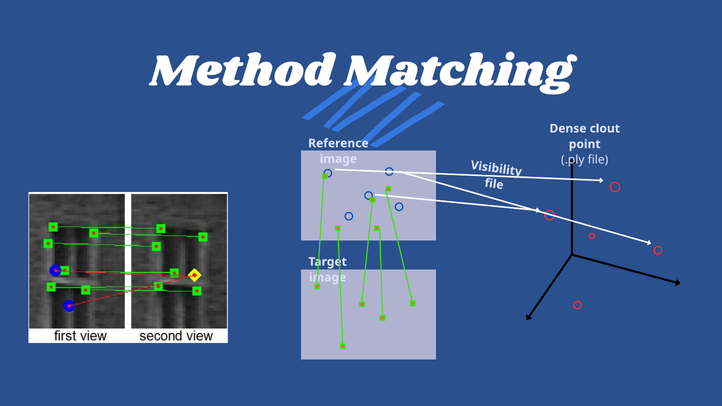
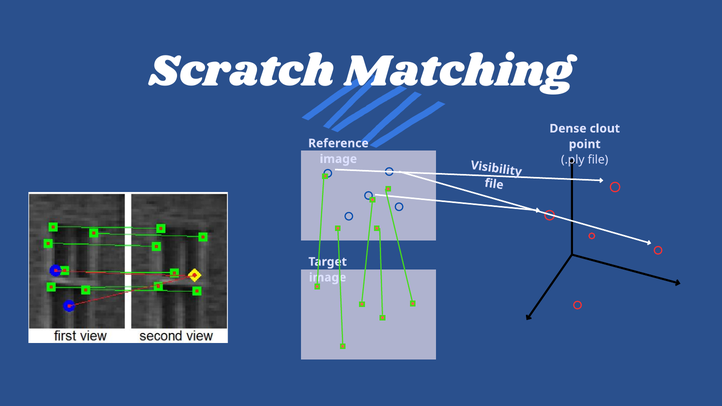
Method: Method -> Scratch
